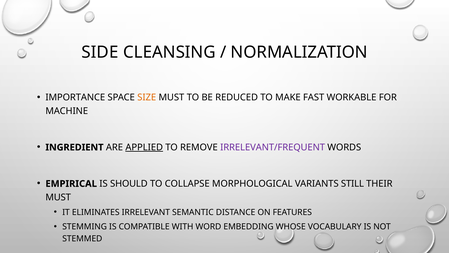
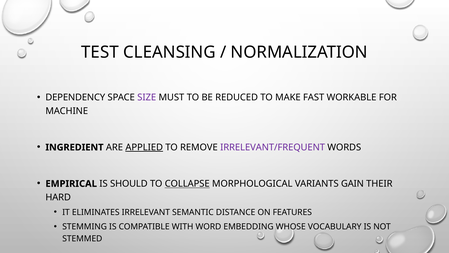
SIDE: SIDE -> TEST
IMPORTANCE: IMPORTANCE -> DEPENDENCY
SIZE colour: orange -> purple
COLLAPSE underline: none -> present
STILL: STILL -> GAIN
MUST at (58, 197): MUST -> HARD
